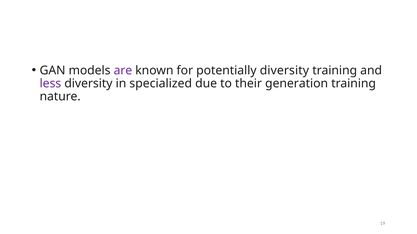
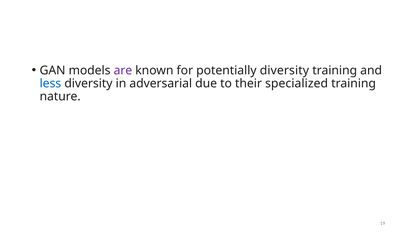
less colour: purple -> blue
specialized: specialized -> adversarial
generation: generation -> specialized
